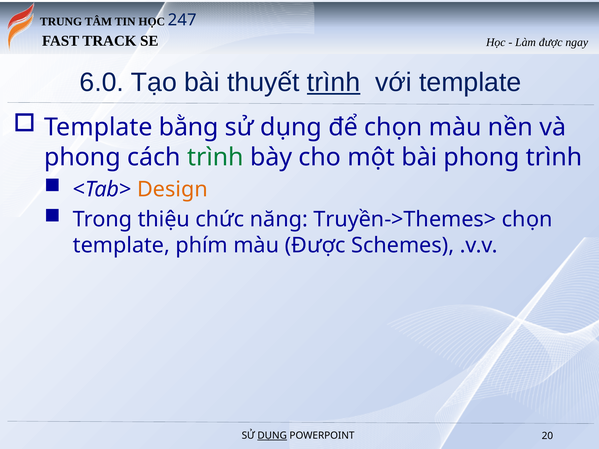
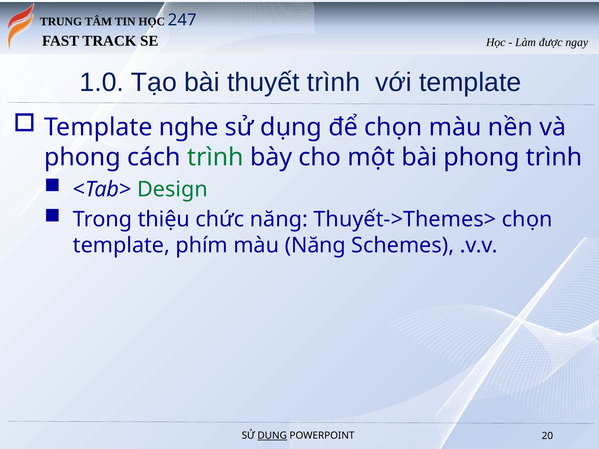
6.0: 6.0 -> 1.0
trình at (334, 82) underline: present -> none
bằng: bằng -> nghe
Design colour: orange -> green
Truyền->Themes>: Truyền->Themes> -> Thuyết->Themes>
màu Được: Được -> Năng
